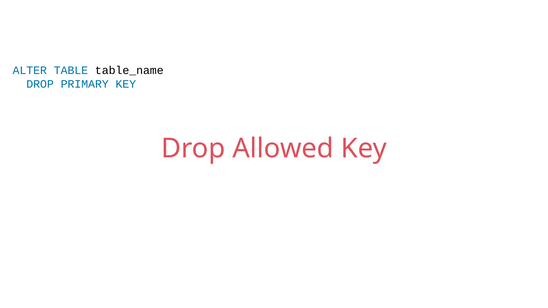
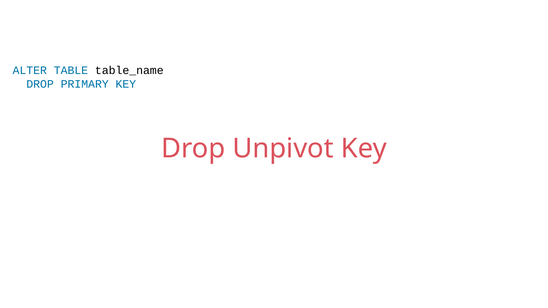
Allowed: Allowed -> Unpivot
